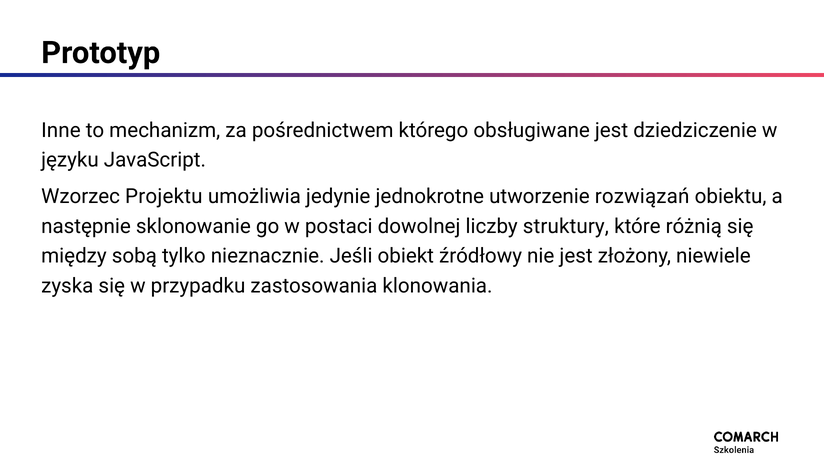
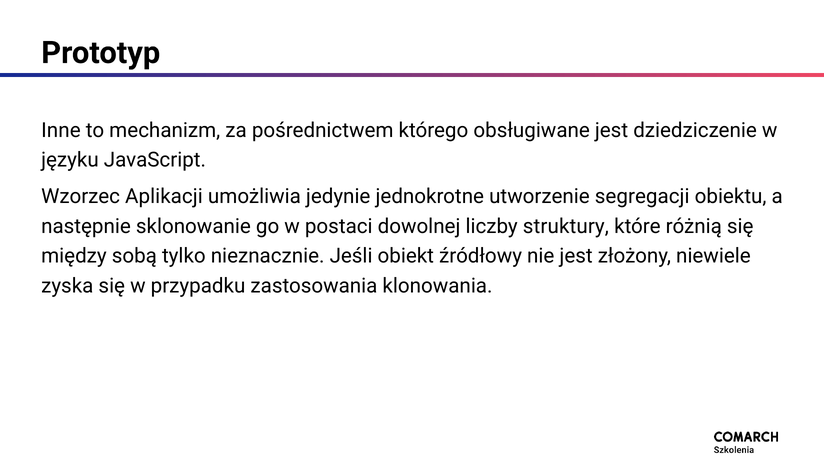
Projektu: Projektu -> Aplikacji
rozwiązań: rozwiązań -> segregacji
